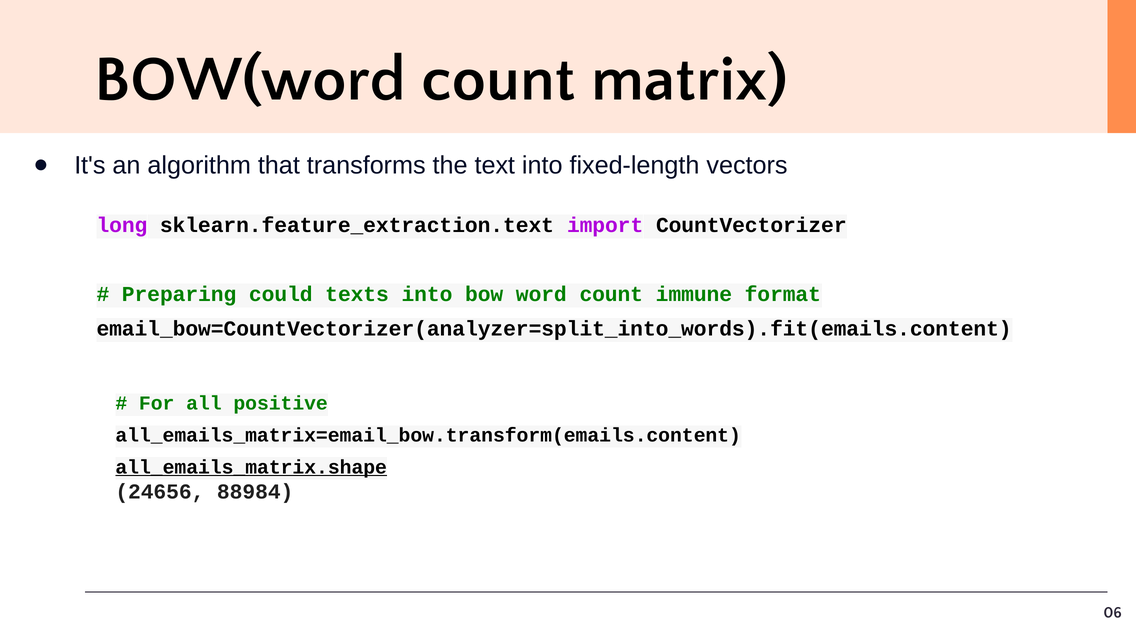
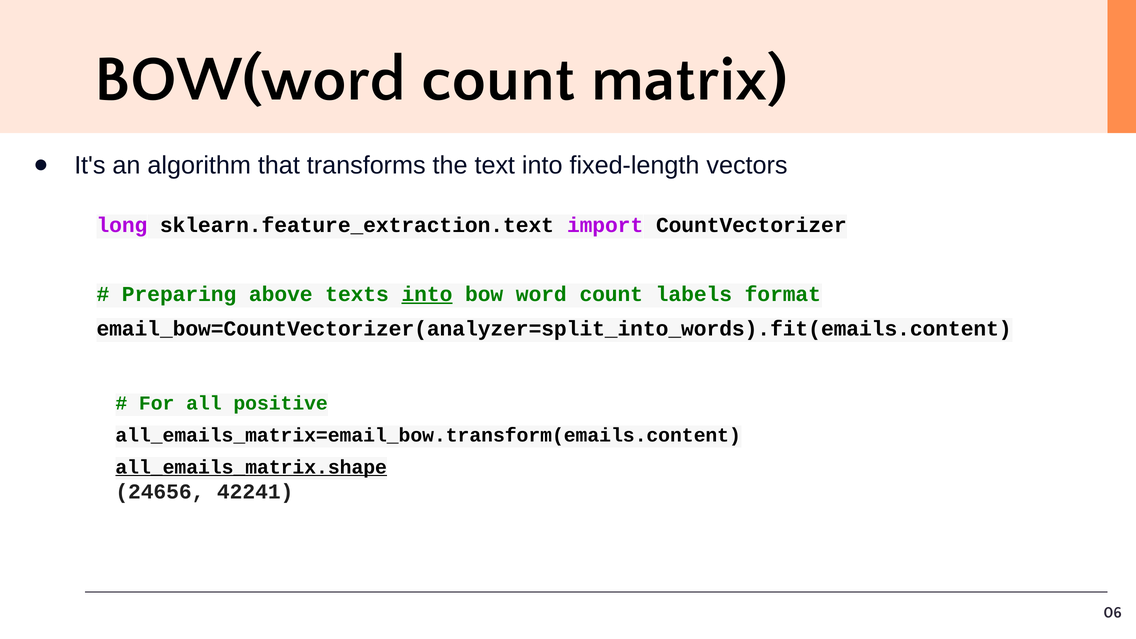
could: could -> above
into at (427, 294) underline: none -> present
immune: immune -> labels
88984: 88984 -> 42241
